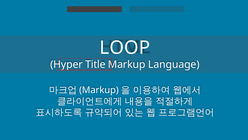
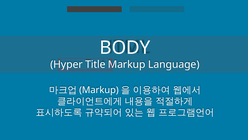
LOOP: LOOP -> BODY
